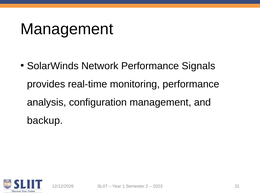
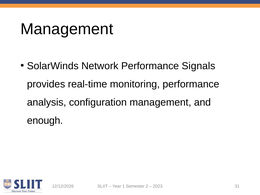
backup: backup -> enough
